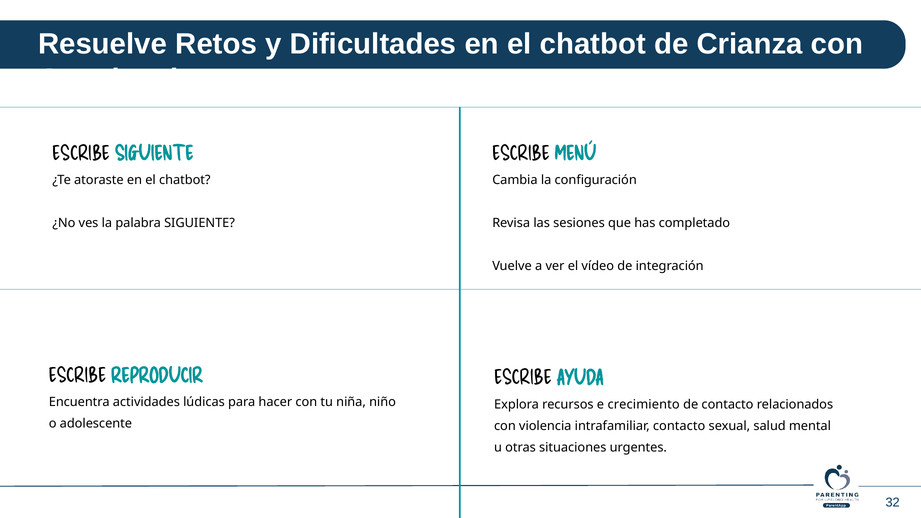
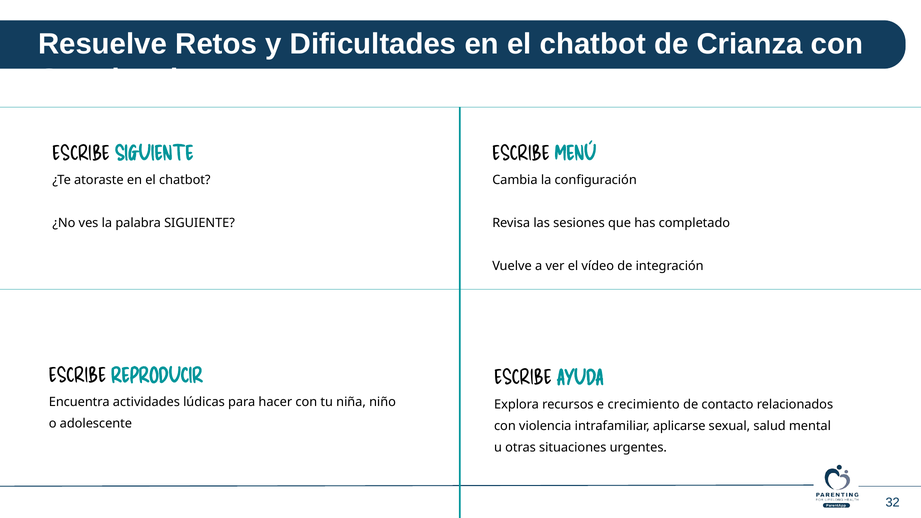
intrafamiliar contacto: contacto -> aplicarse
